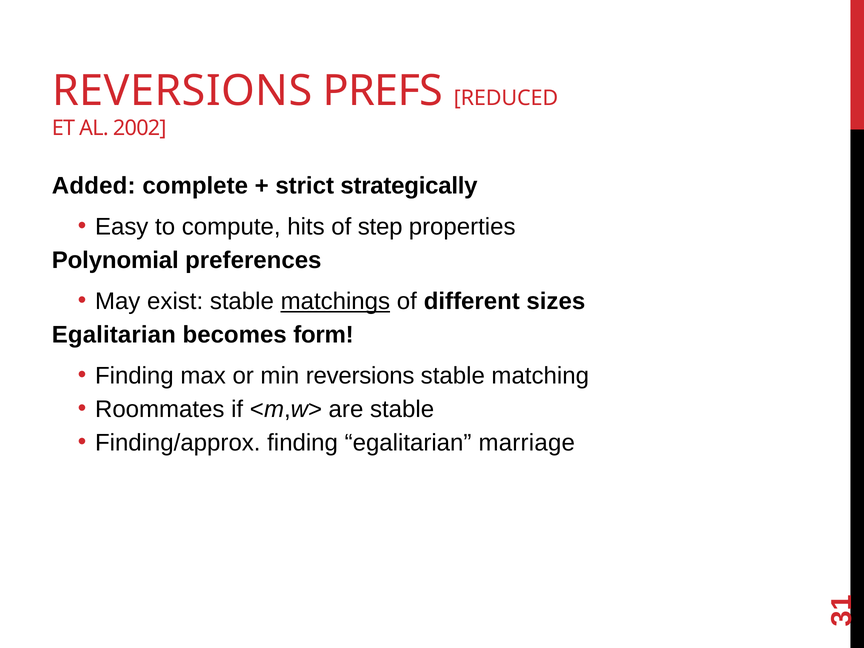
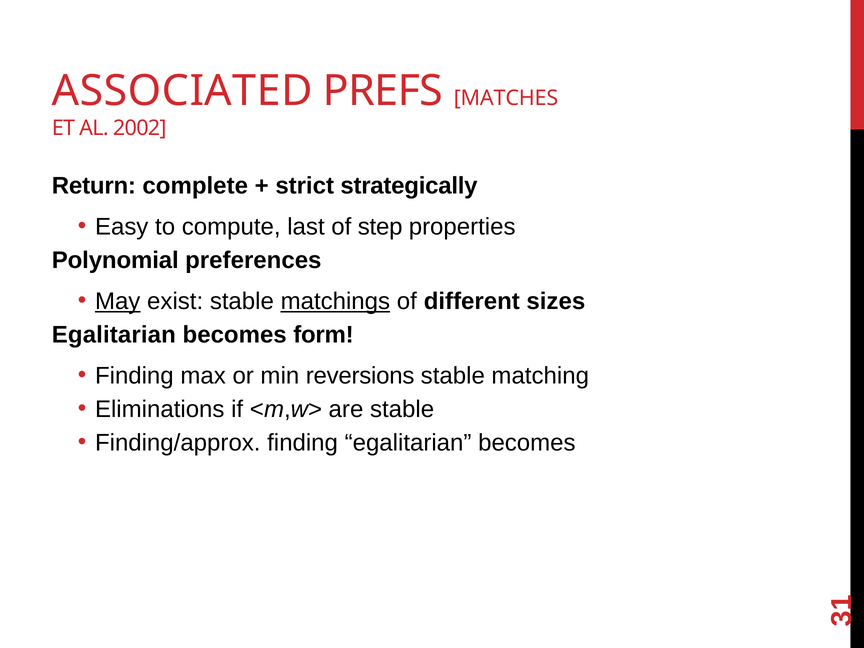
REVERSIONS at (182, 91): REVERSIONS -> ASSOCIATED
REDUCED: REDUCED -> MATCHES
Added: Added -> Return
hits: hits -> last
May underline: none -> present
Roommates: Roommates -> Eliminations
finding egalitarian marriage: marriage -> becomes
